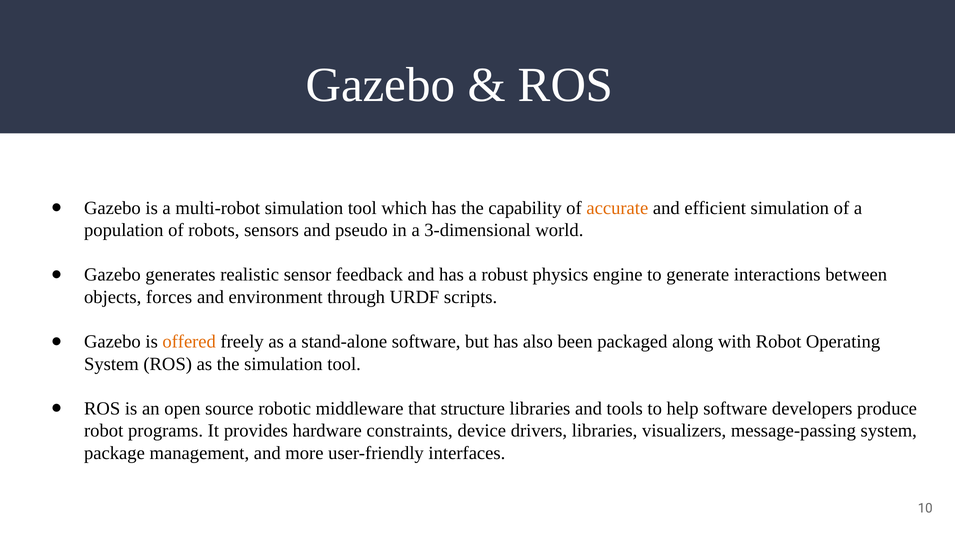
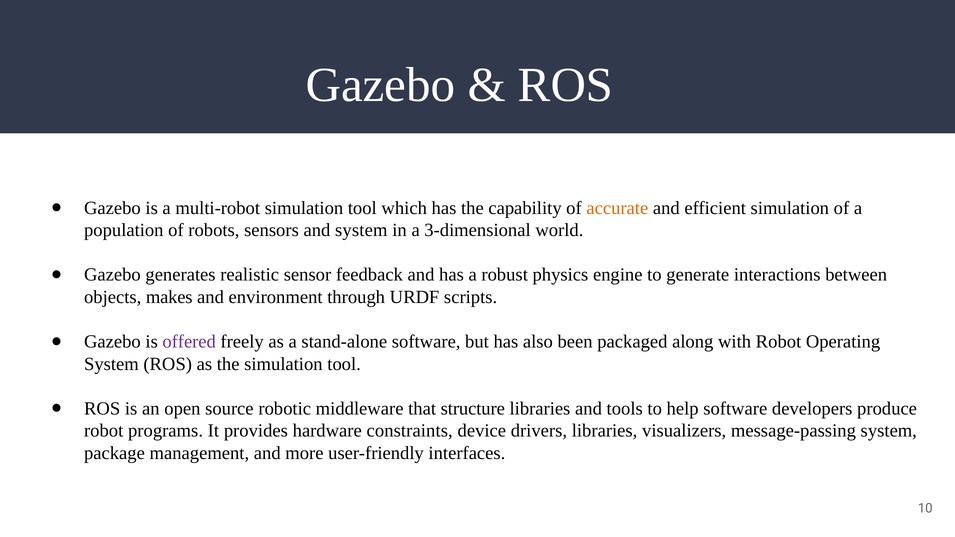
and pseudo: pseudo -> system
forces: forces -> makes
offered colour: orange -> purple
